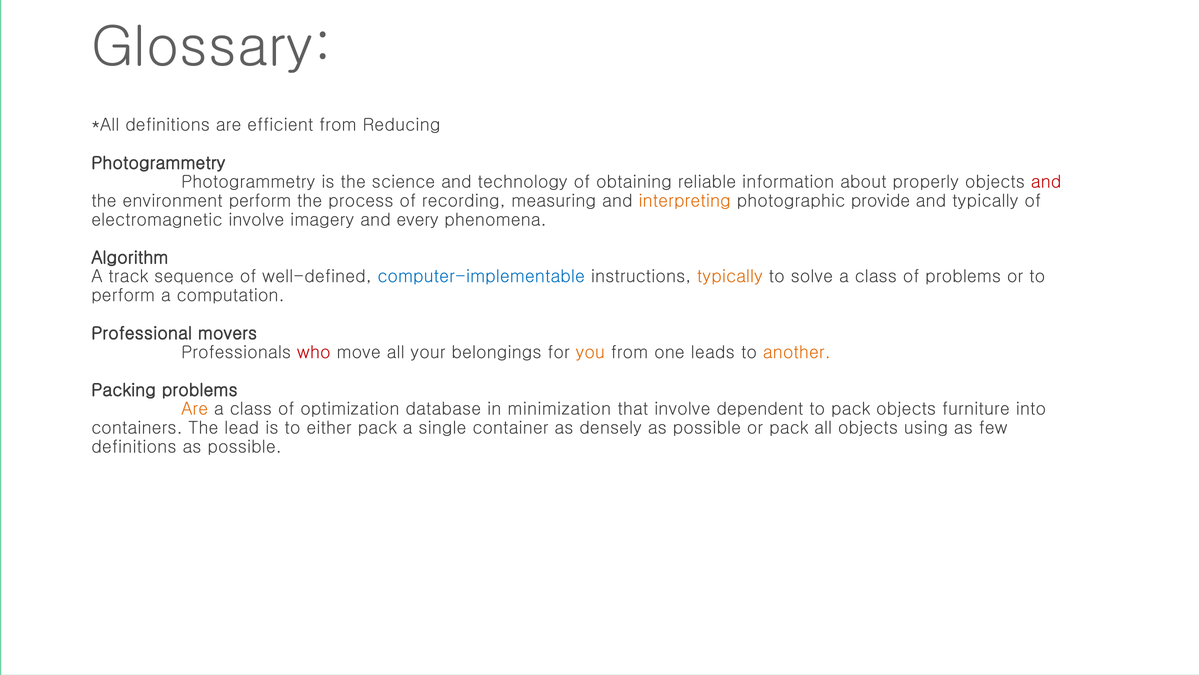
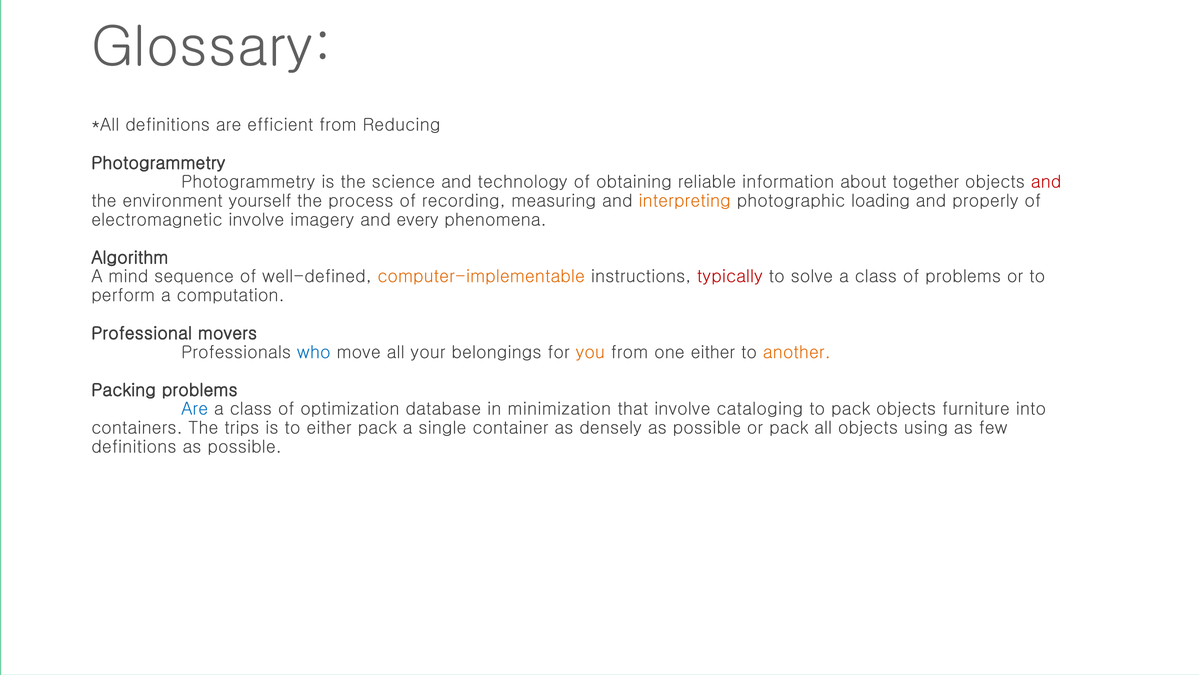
properly: properly -> together
environment perform: perform -> yourself
provide: provide -> loading
and typically: typically -> properly
track: track -> mind
computer-implementable colour: blue -> orange
typically at (730, 276) colour: orange -> red
who colour: red -> blue
one leads: leads -> either
Are at (195, 409) colour: orange -> blue
dependent: dependent -> cataloging
lead: lead -> trips
